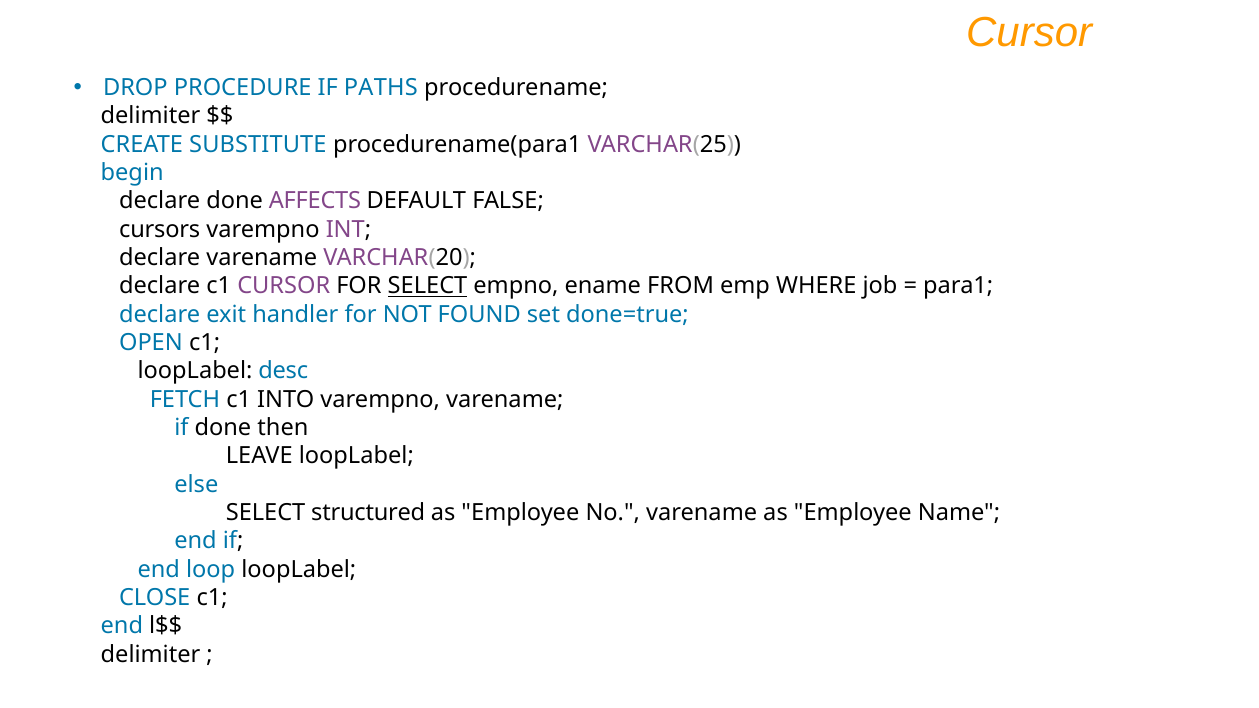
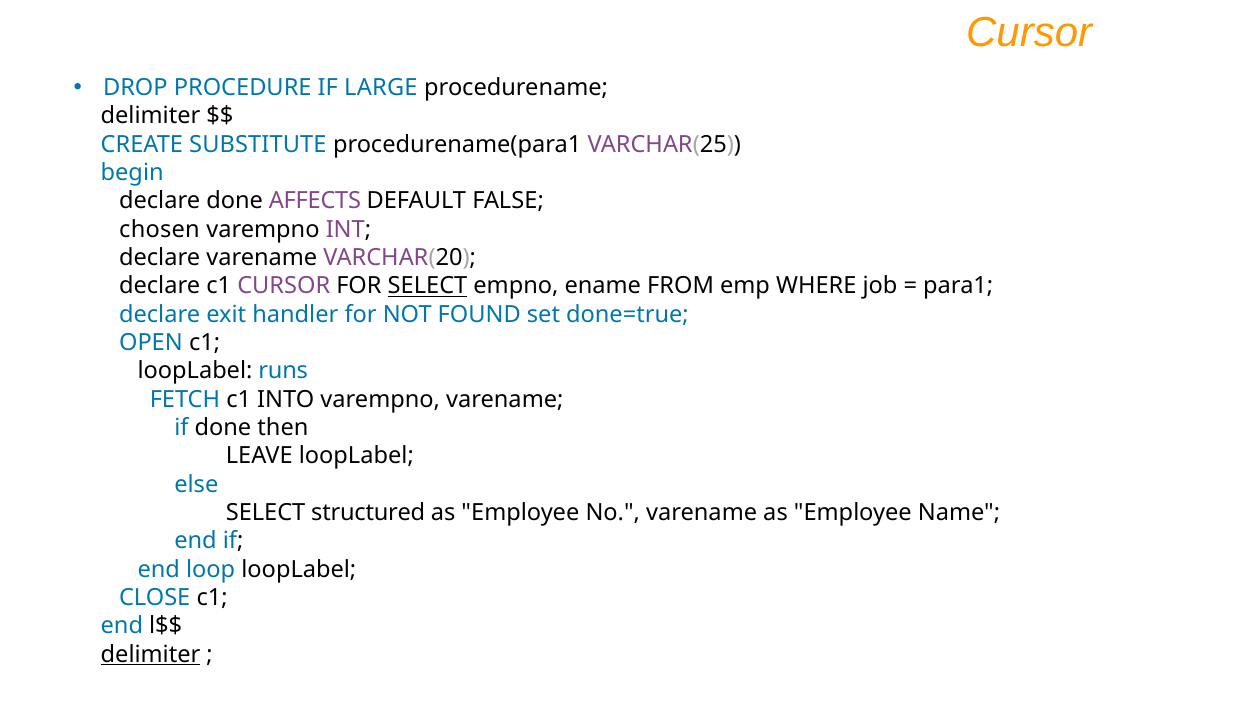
PATHS: PATHS -> LARGE
cursors: cursors -> chosen
desc: desc -> runs
delimiter at (151, 654) underline: none -> present
